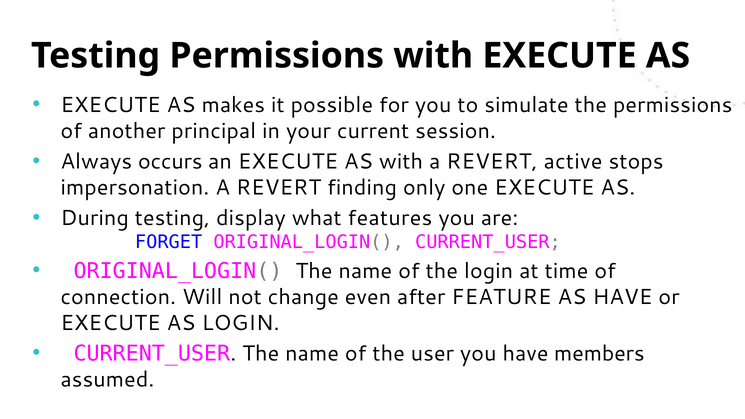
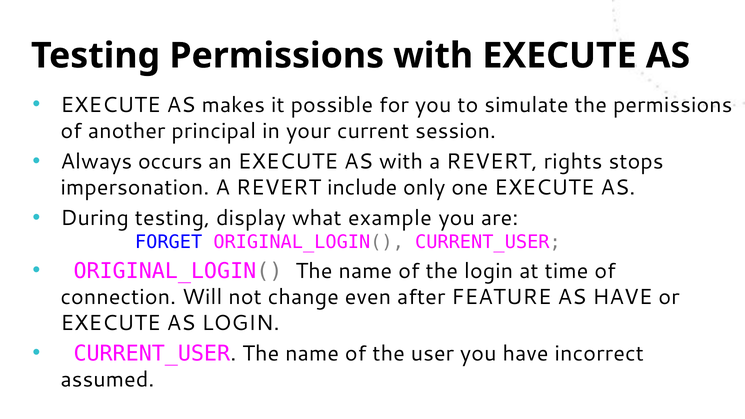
active: active -> rights
finding: finding -> include
features: features -> example
members: members -> incorrect
